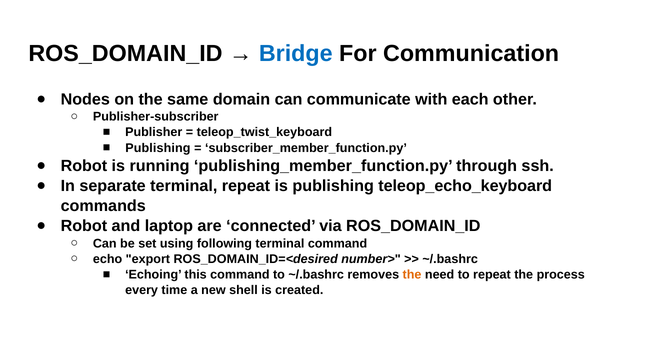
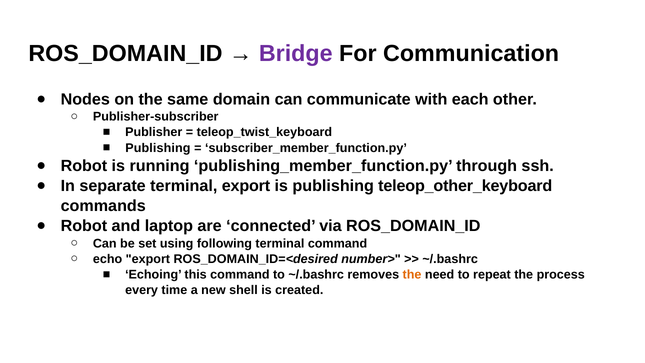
Bridge colour: blue -> purple
terminal repeat: repeat -> export
teleop_echo_keyboard: teleop_echo_keyboard -> teleop_other_keyboard
